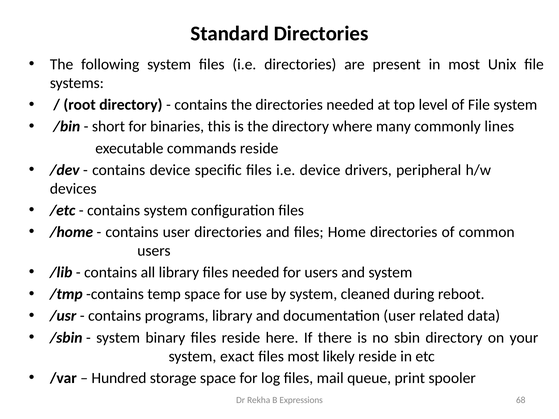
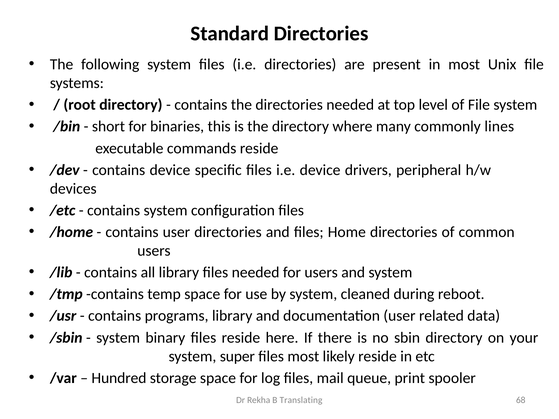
exact: exact -> super
Expressions: Expressions -> Translating
